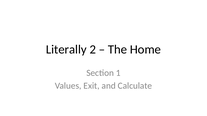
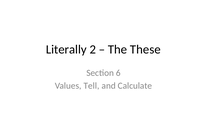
Home: Home -> These
1: 1 -> 6
Exit: Exit -> Tell
